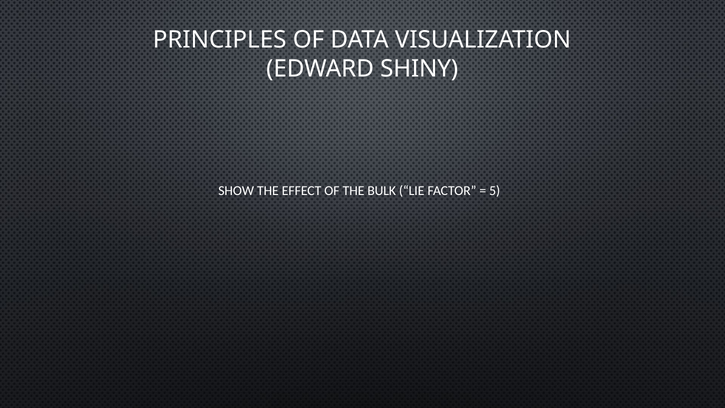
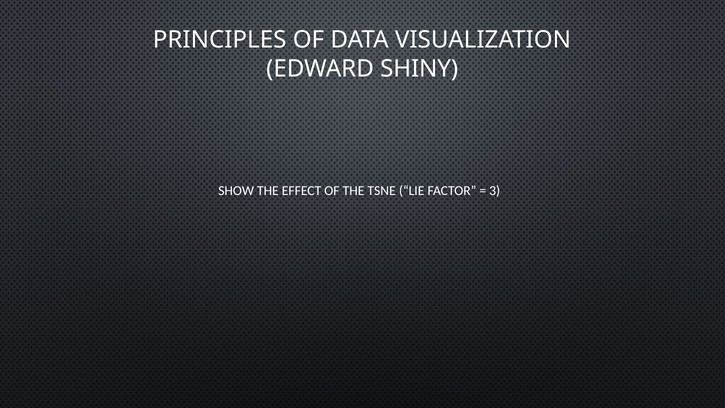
BULK: BULK -> TSNE
5: 5 -> 3
